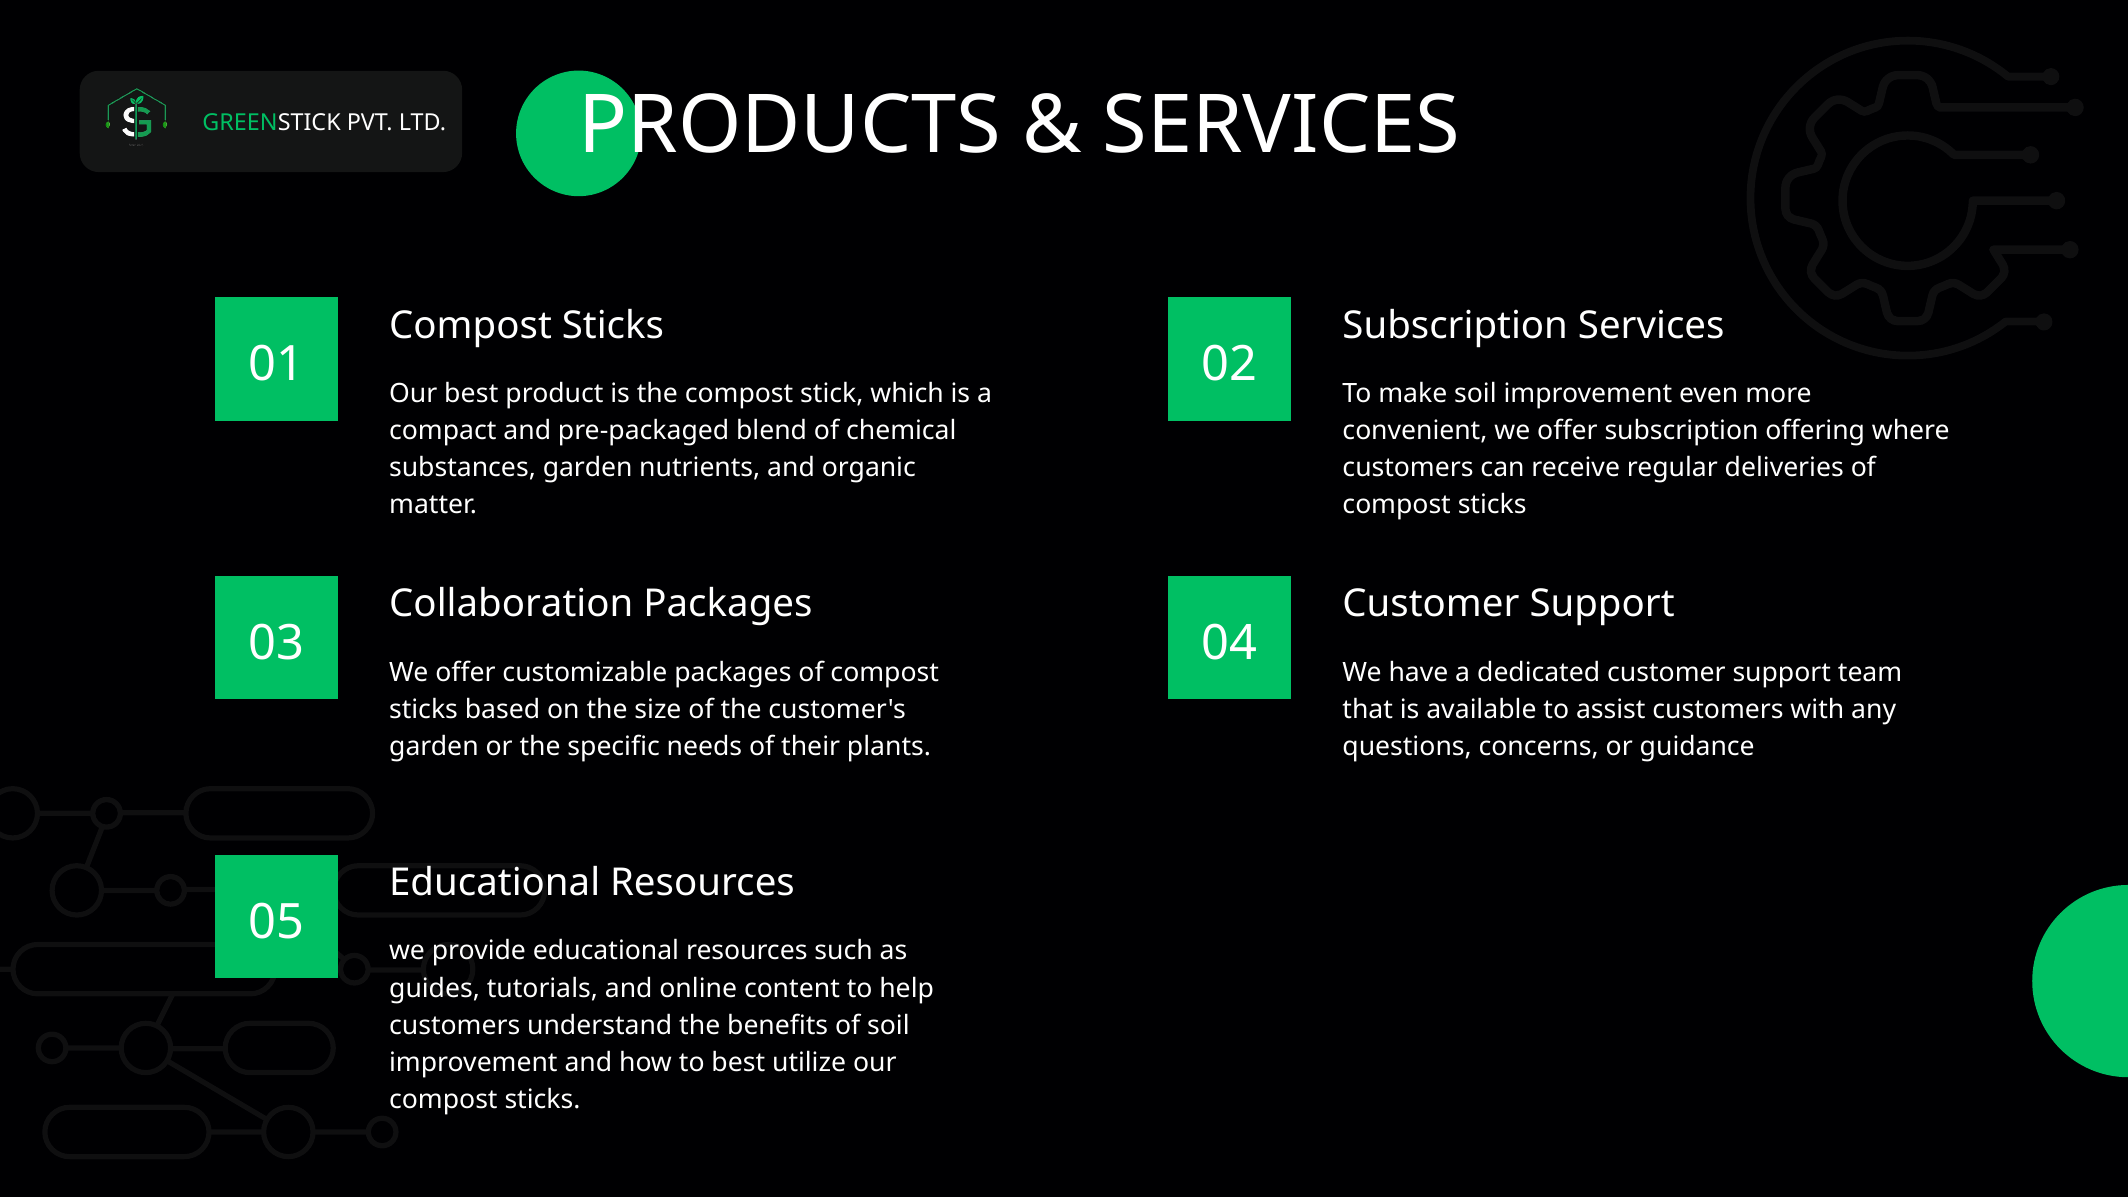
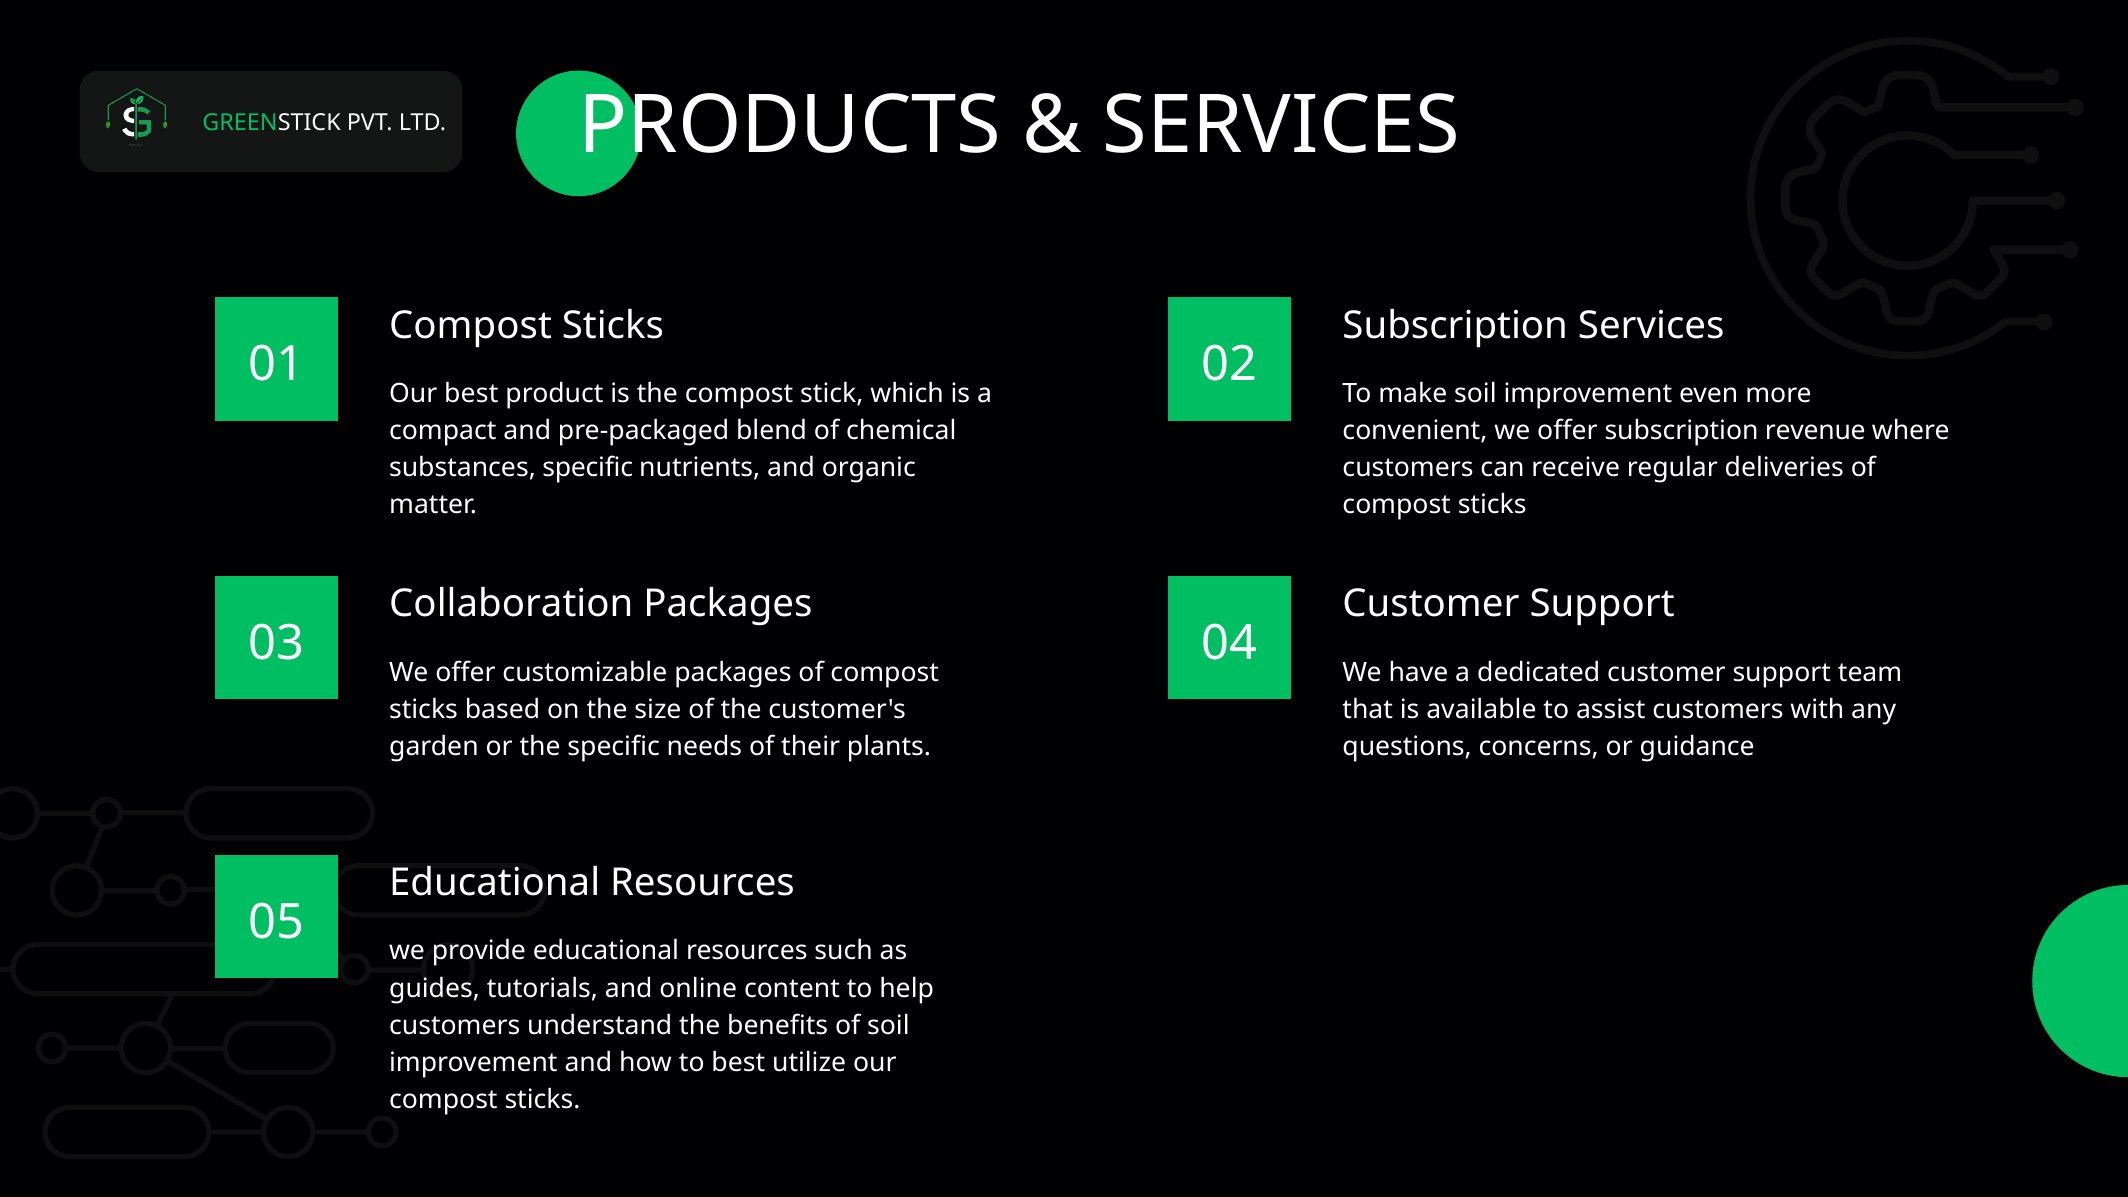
offering: offering -> revenue
substances garden: garden -> specific
